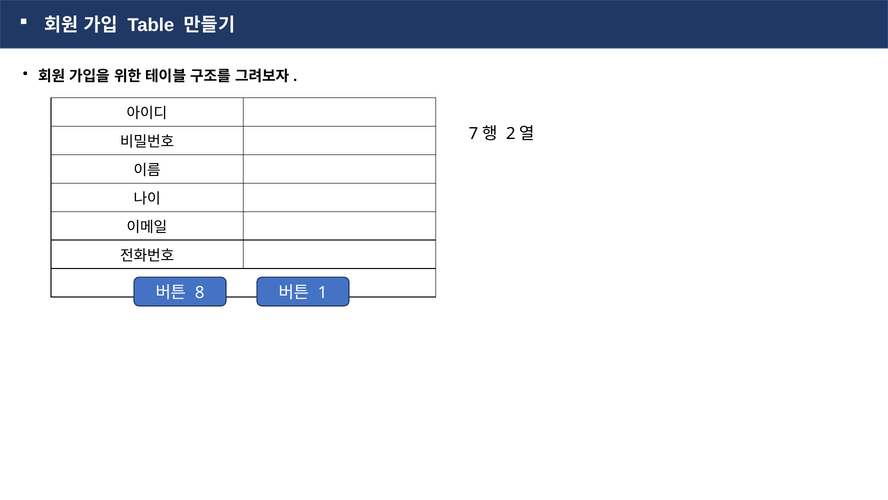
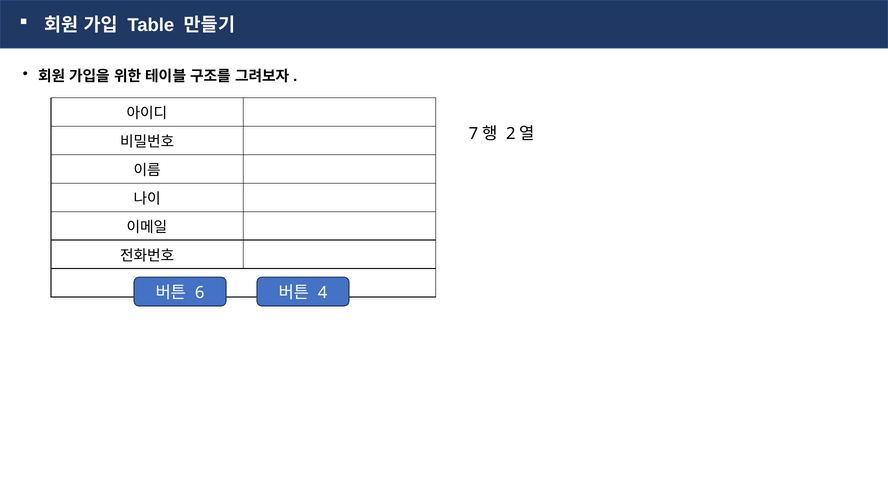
8: 8 -> 6
1: 1 -> 4
